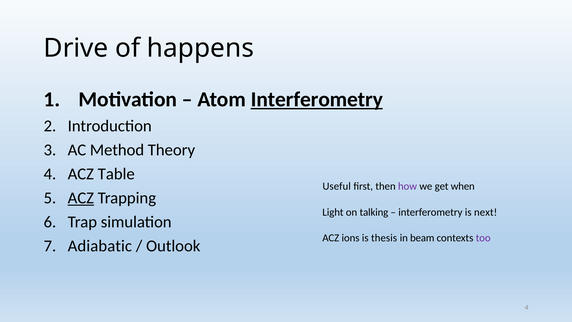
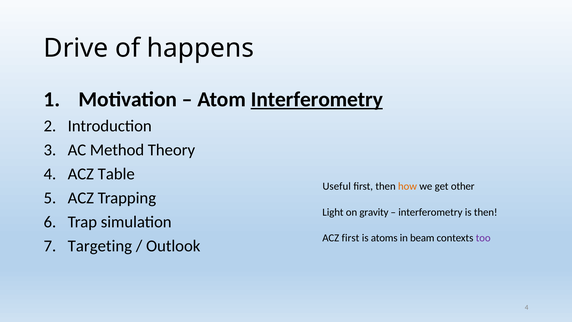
how colour: purple -> orange
when: when -> other
ACZ at (81, 198) underline: present -> none
talking: talking -> gravity
is next: next -> then
ACZ ions: ions -> first
thesis: thesis -> atoms
Adiabatic: Adiabatic -> Targeting
